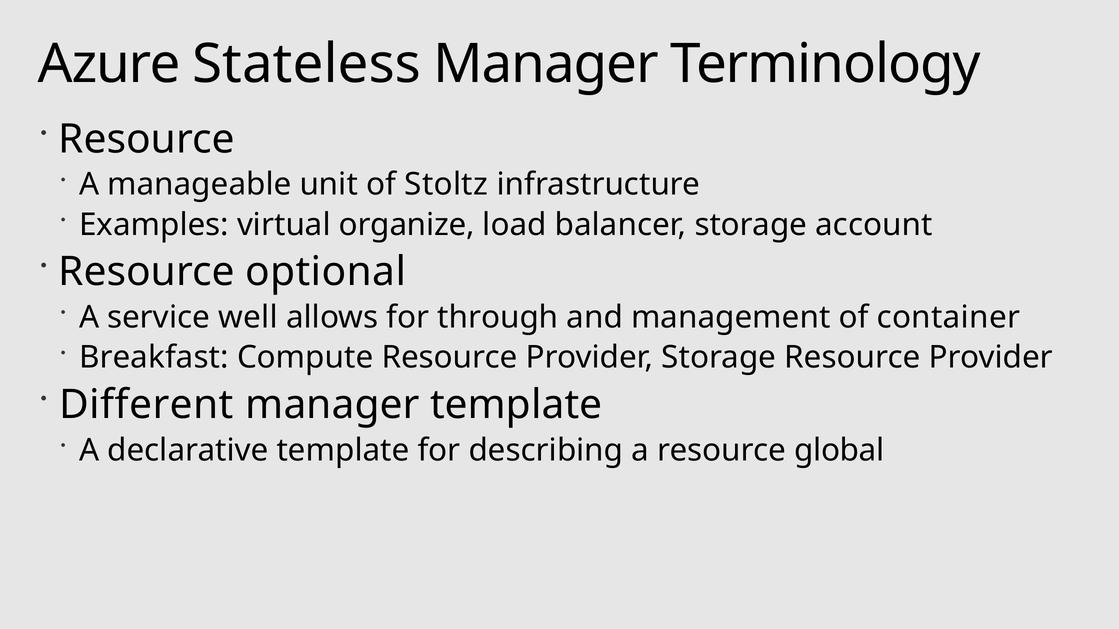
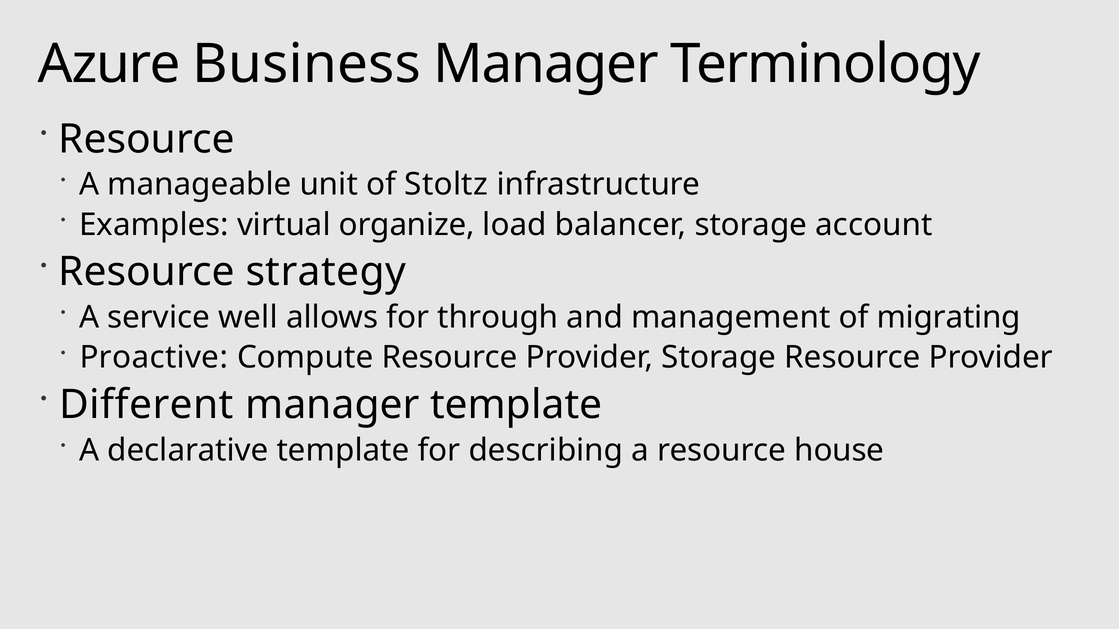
Stateless: Stateless -> Business
optional: optional -> strategy
container: container -> migrating
Breakfast: Breakfast -> Proactive
global: global -> house
